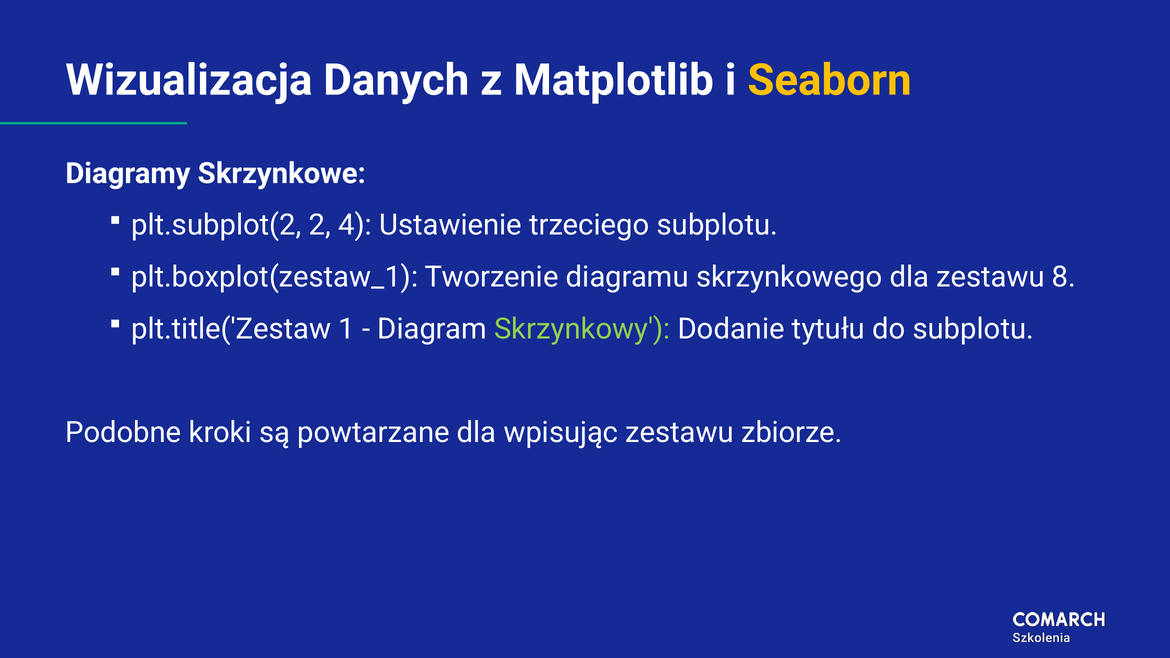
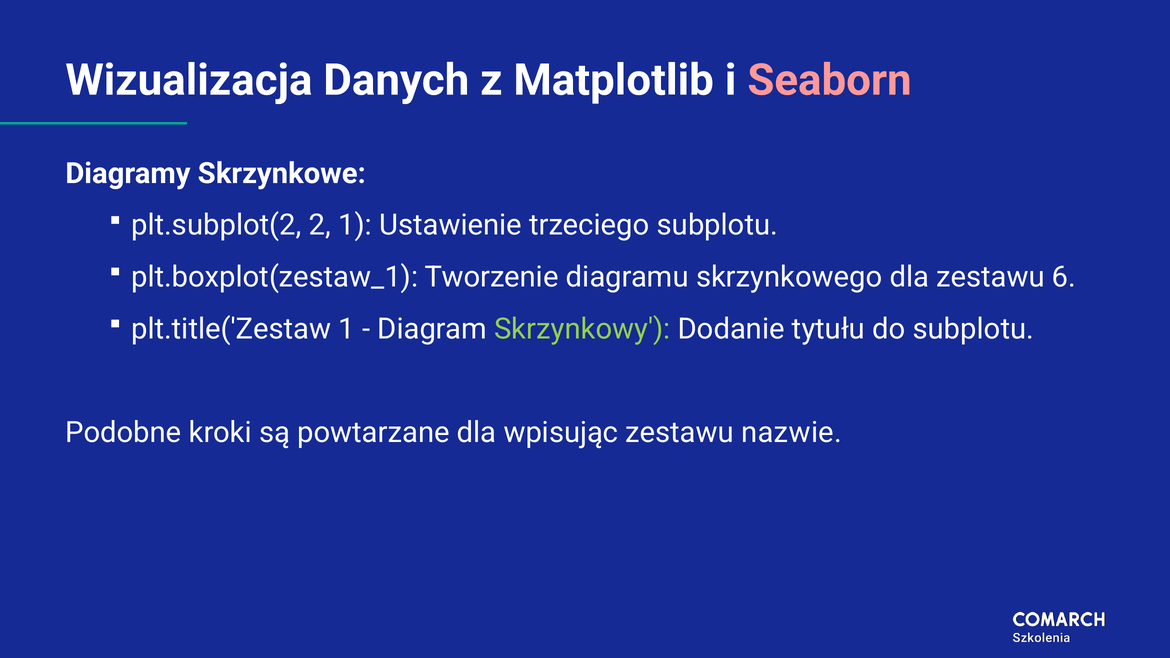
Seaborn colour: yellow -> pink
2 4: 4 -> 1
8: 8 -> 6
zbiorze: zbiorze -> nazwie
